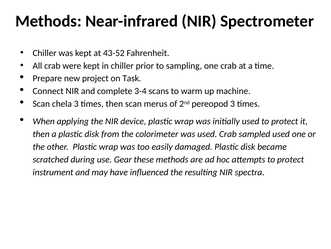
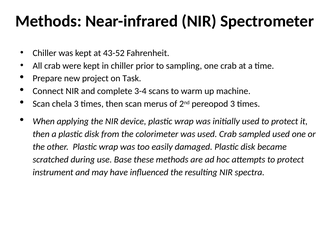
Gear: Gear -> Base
